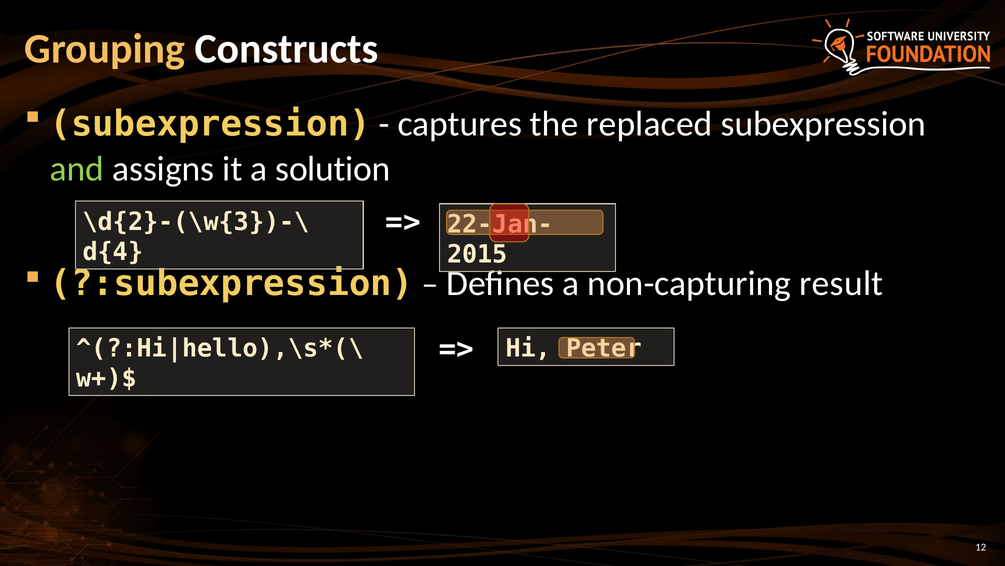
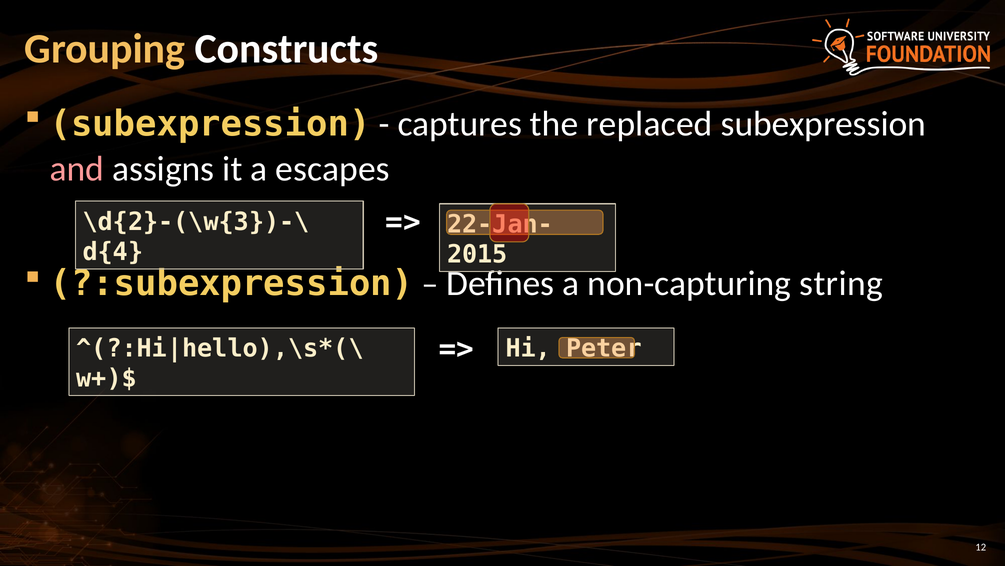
and colour: light green -> pink
solution: solution -> escapes
result: result -> string
